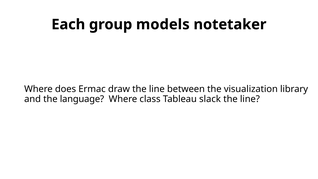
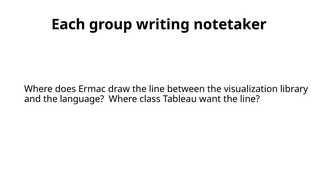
models: models -> writing
slack: slack -> want
